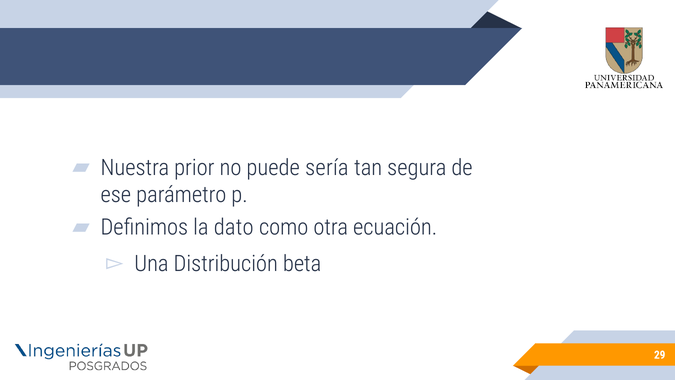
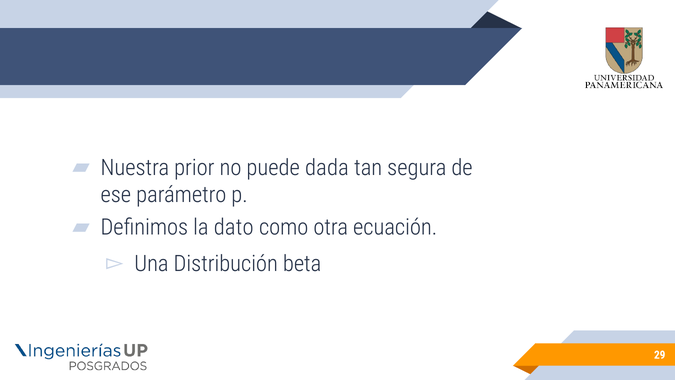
sería: sería -> dada
